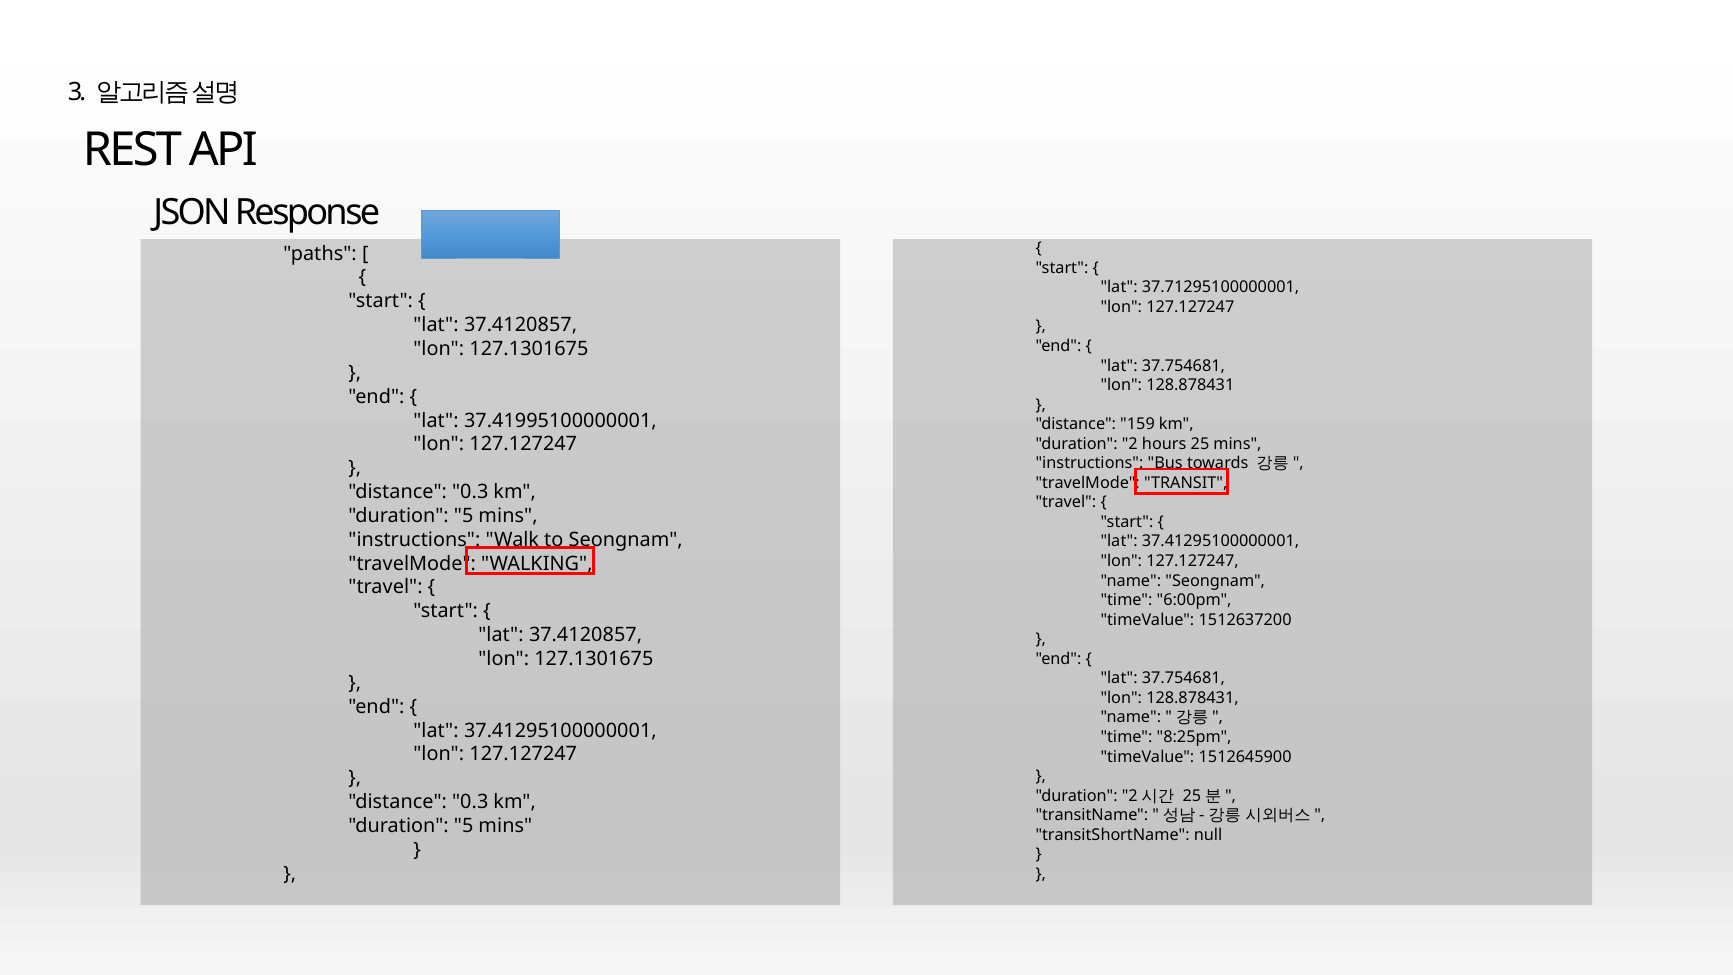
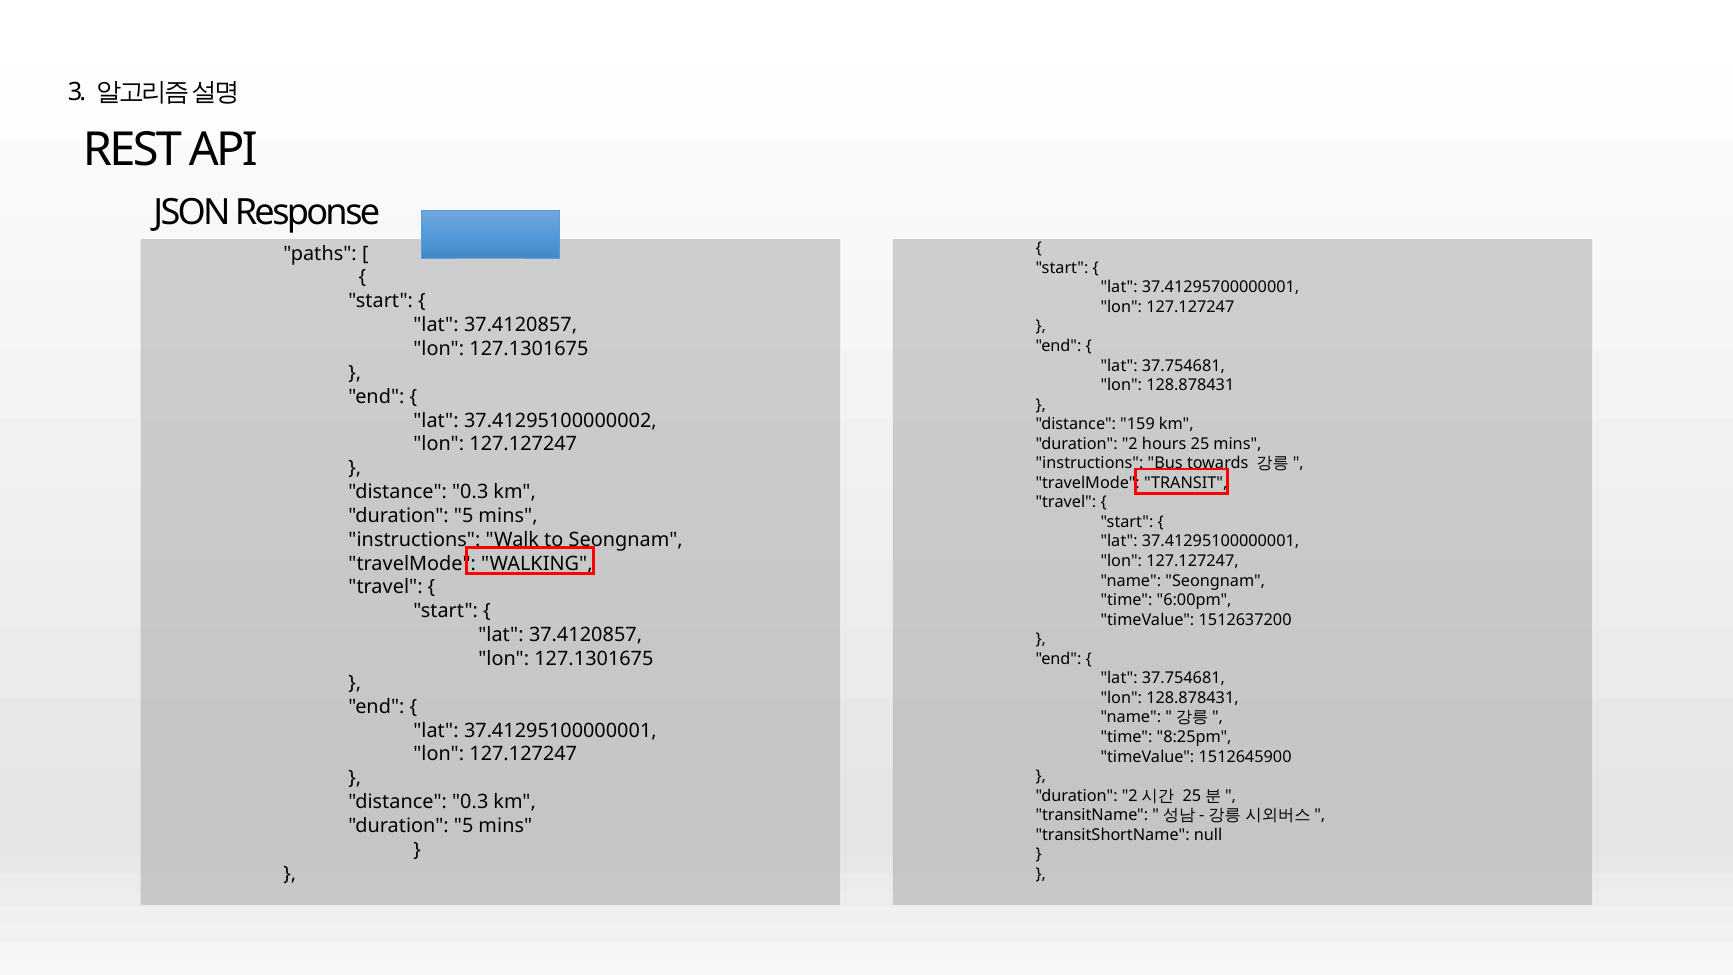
37.71295100000001: 37.71295100000001 -> 37.41295700000001
37.41995100000001: 37.41995100000001 -> 37.41295100000002
